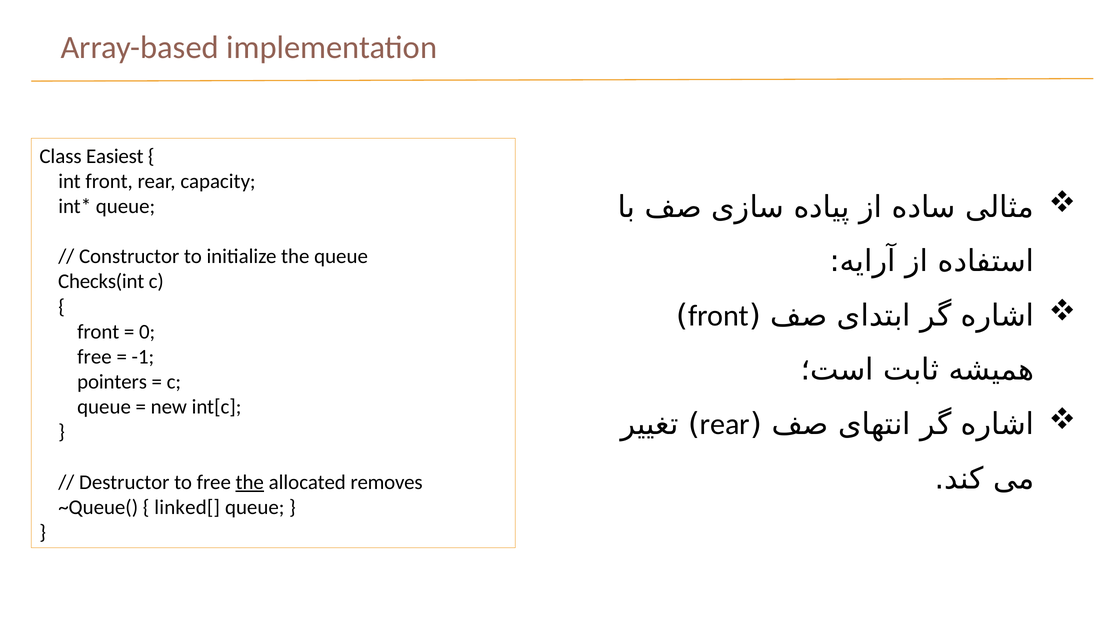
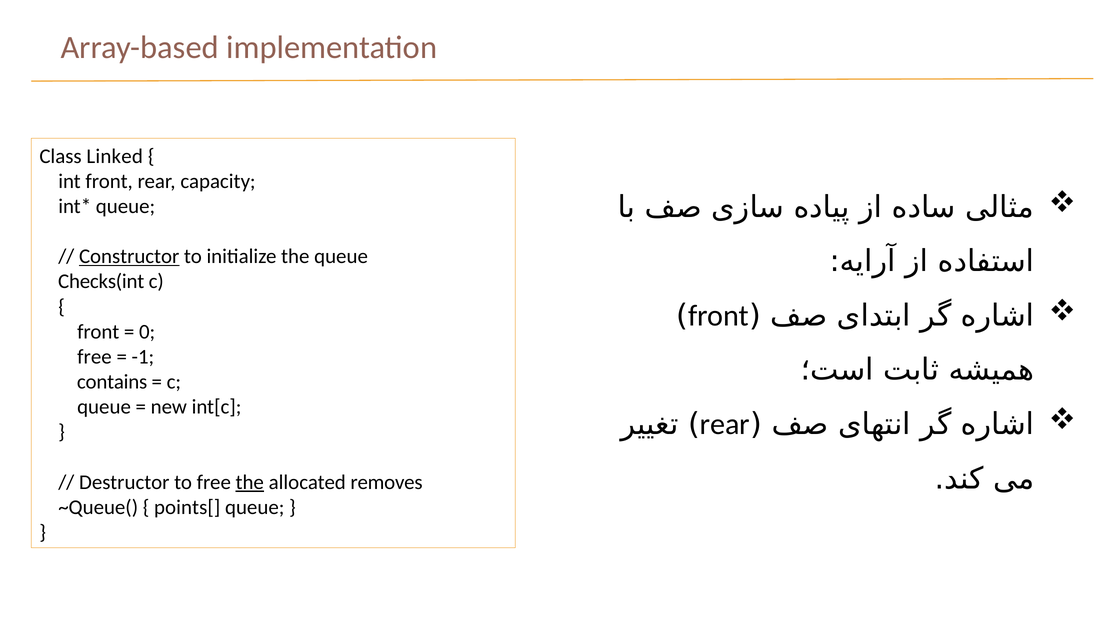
Easiest: Easiest -> Linked
Constructor underline: none -> present
pointers: pointers -> contains
linked[: linked[ -> points[
